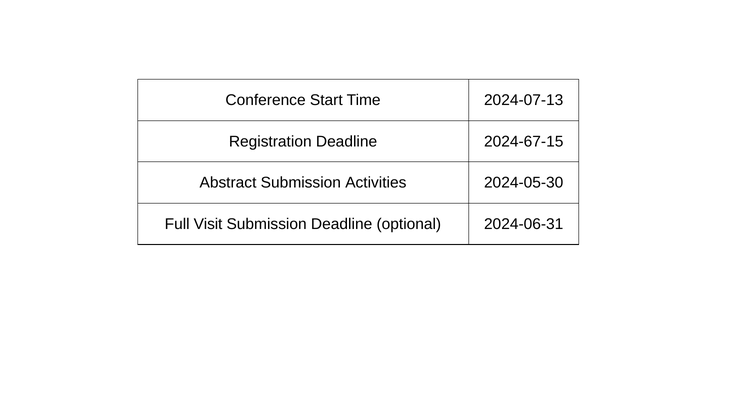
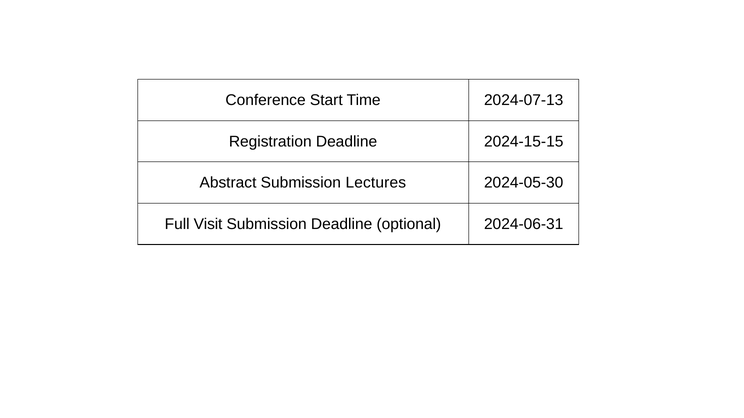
2024-67-15: 2024-67-15 -> 2024-15-15
Activities: Activities -> Lectures
